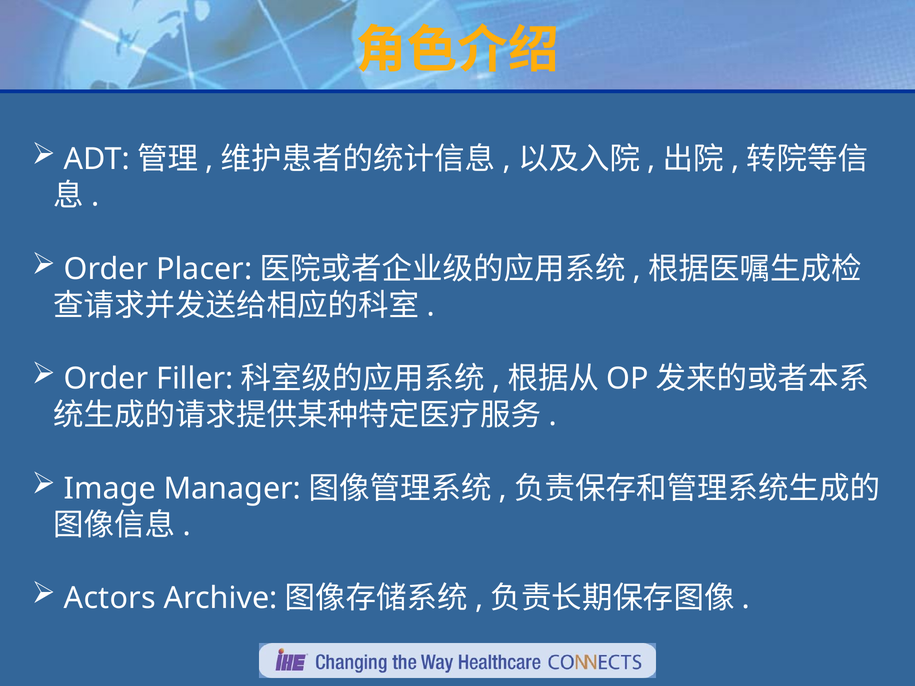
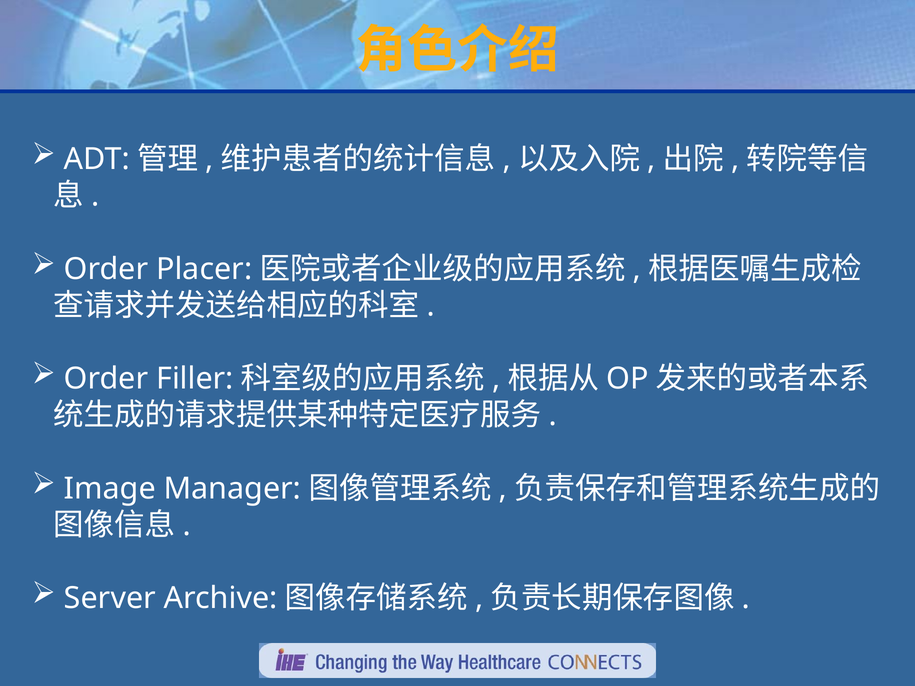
Actors: Actors -> Server
